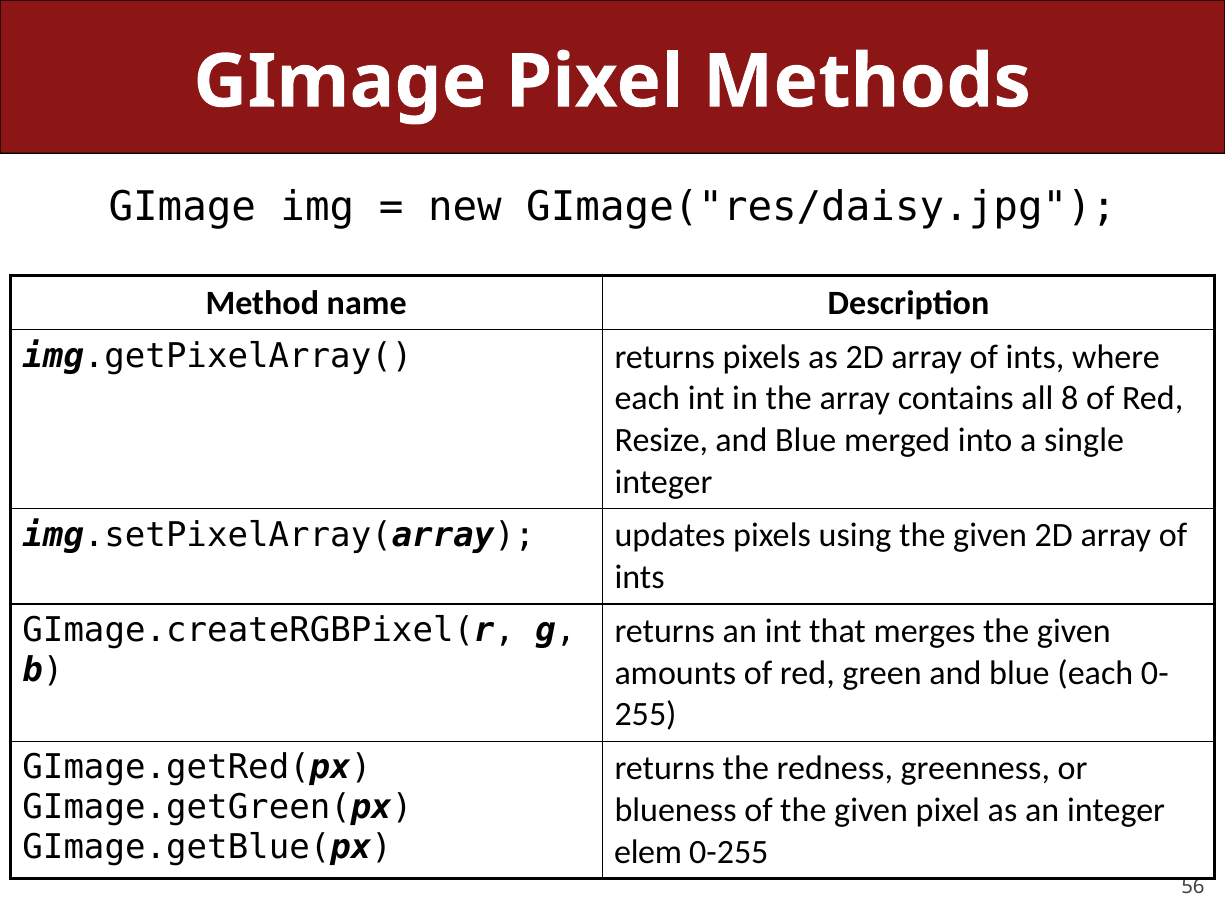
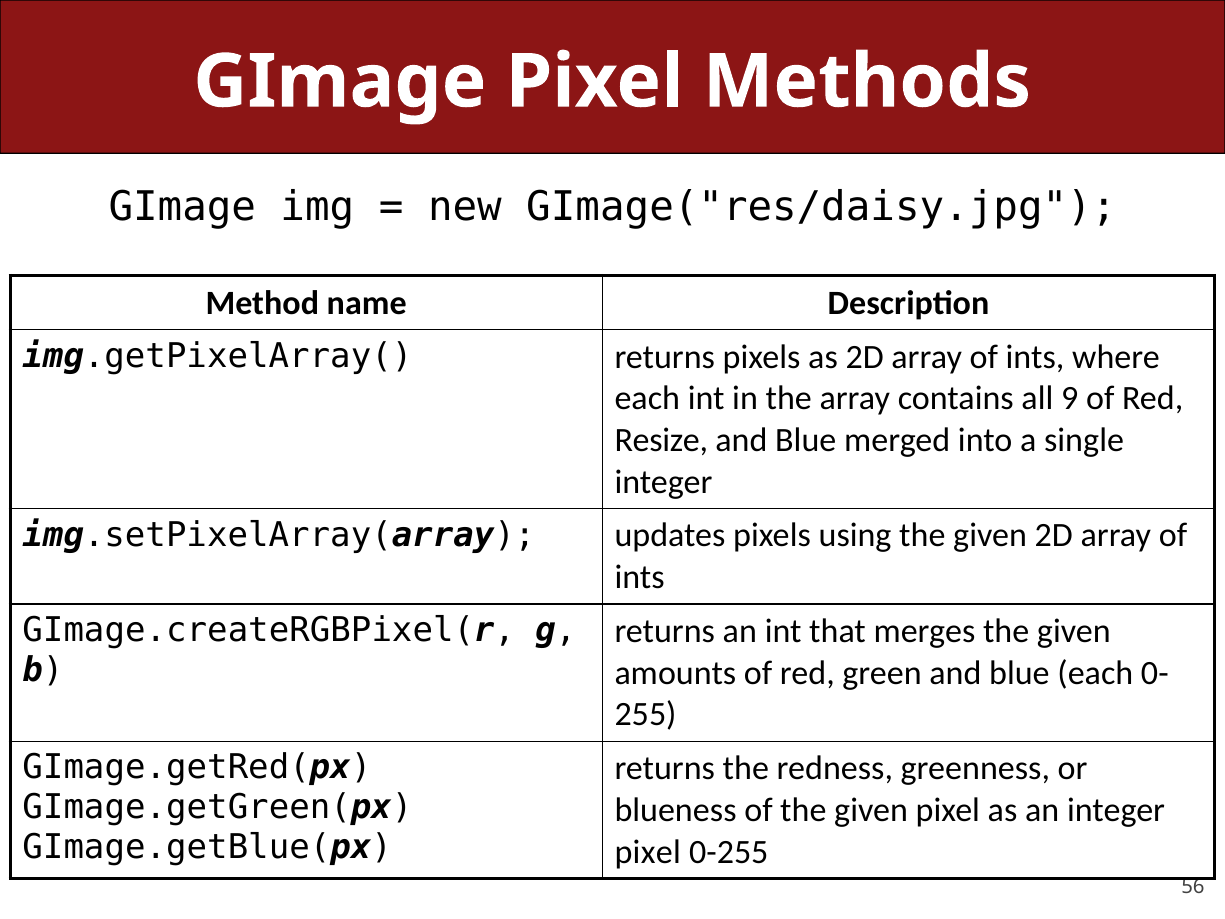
8: 8 -> 9
elem at (648, 852): elem -> pixel
